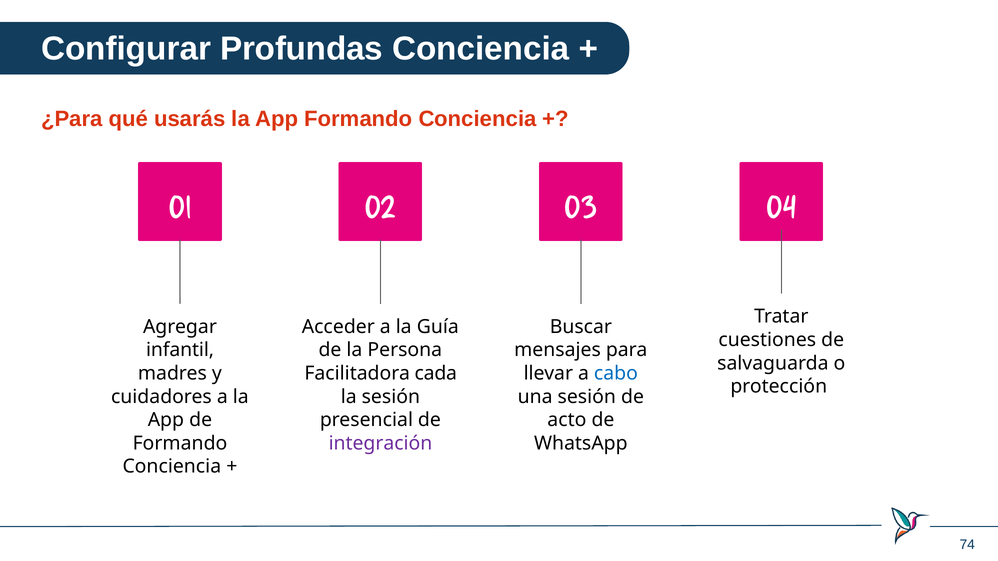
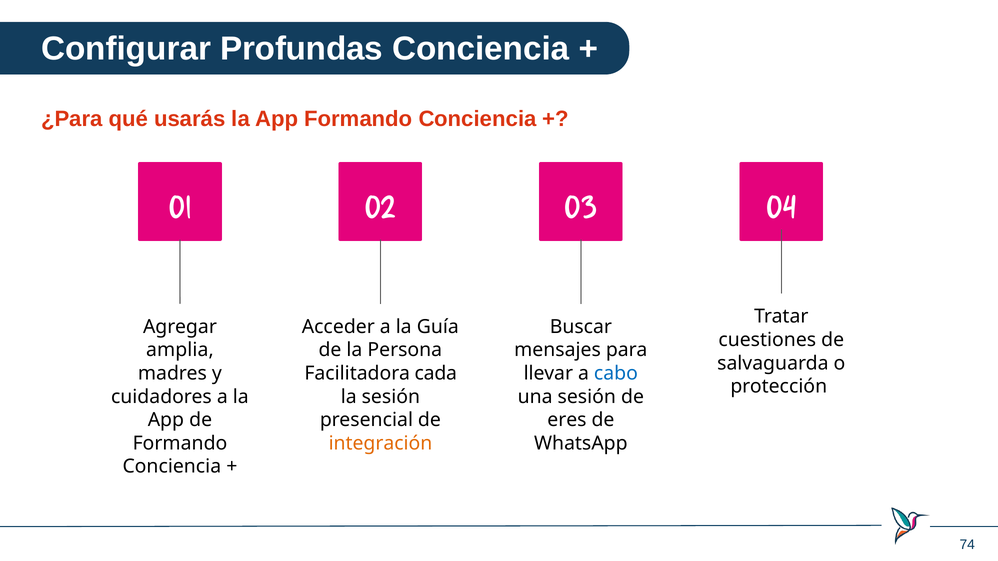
infantil: infantil -> amplia
acto: acto -> eres
integración colour: purple -> orange
